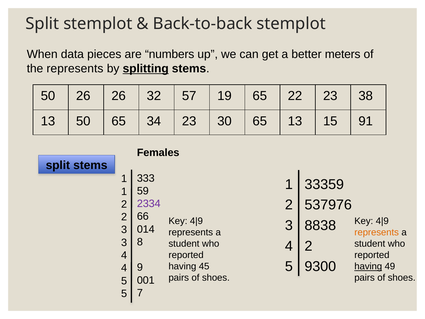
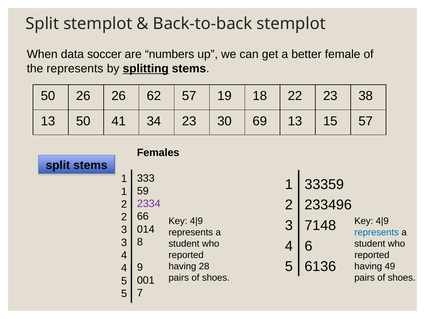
pieces: pieces -> soccer
meters: meters -> female
32: 32 -> 62
19 65: 65 -> 18
50 65: 65 -> 41
30 65: 65 -> 69
15 91: 91 -> 57
537976: 537976 -> 233496
8838: 8838 -> 7148
represents at (377, 232) colour: orange -> blue
4 2: 2 -> 6
9300: 9300 -> 6136
45: 45 -> 28
having at (368, 266) underline: present -> none
